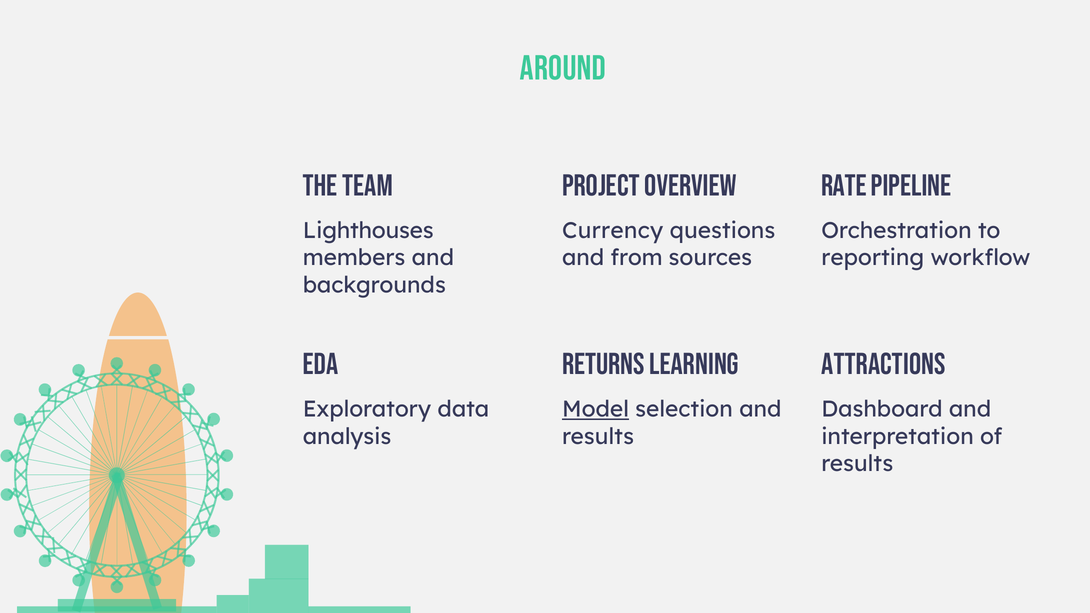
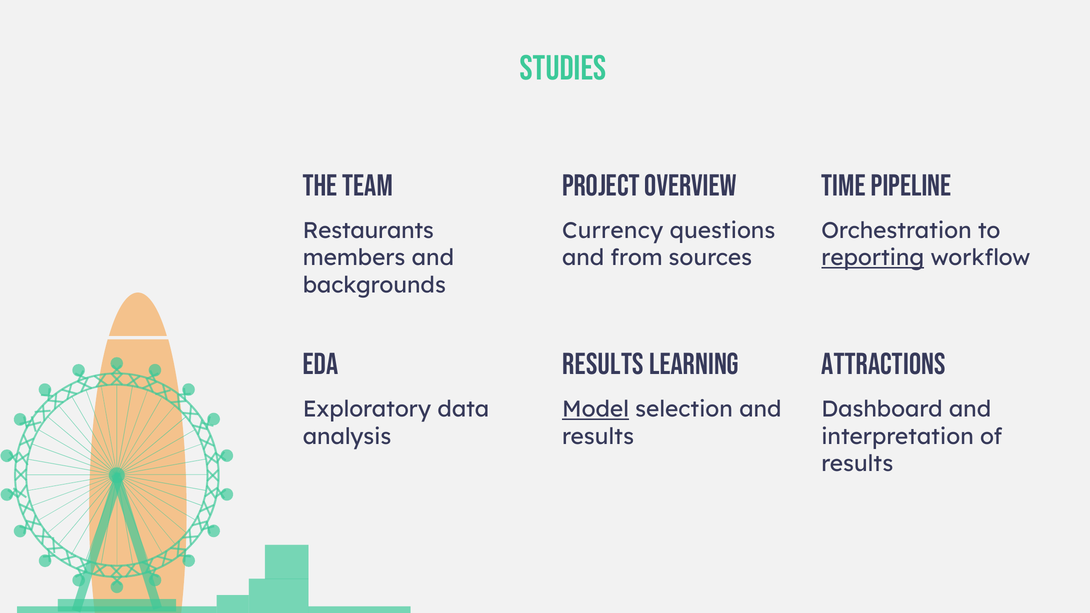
around: around -> studies
Rate: Rate -> Time
Lighthouses: Lighthouses -> Restaurants
reporting underline: none -> present
Returns at (603, 365): Returns -> Results
